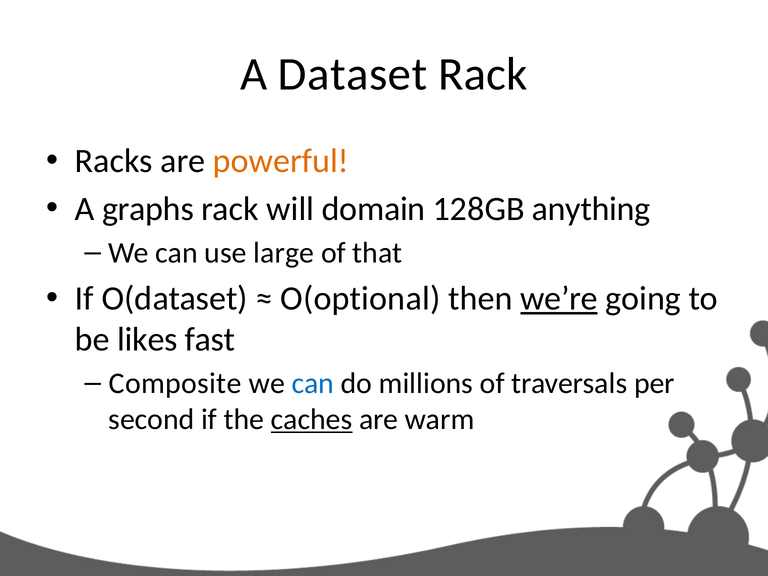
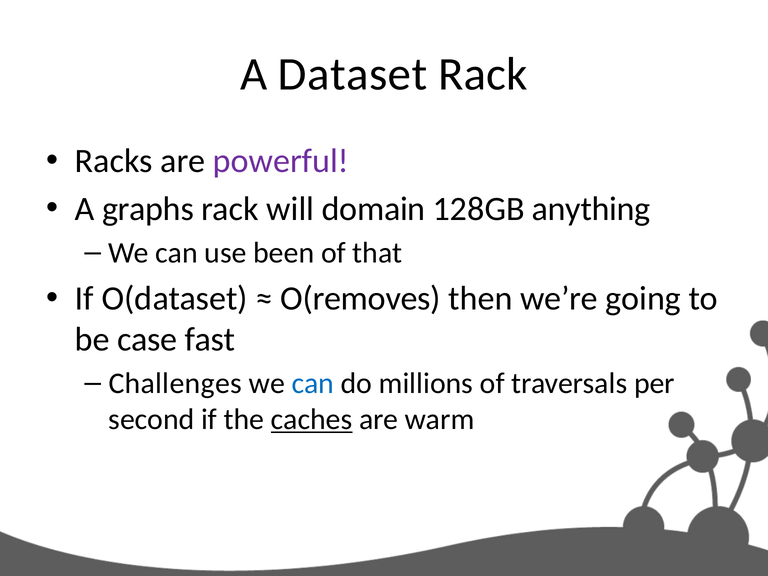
powerful colour: orange -> purple
large: large -> been
O(optional: O(optional -> O(removes
we’re underline: present -> none
likes: likes -> case
Composite: Composite -> Challenges
